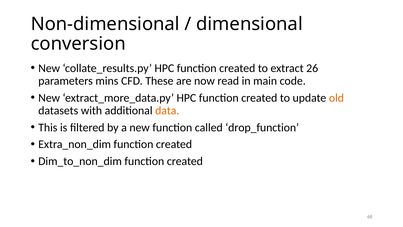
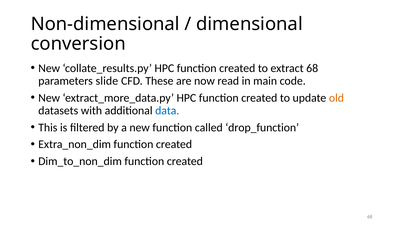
extract 26: 26 -> 68
mins: mins -> slide
data colour: orange -> blue
